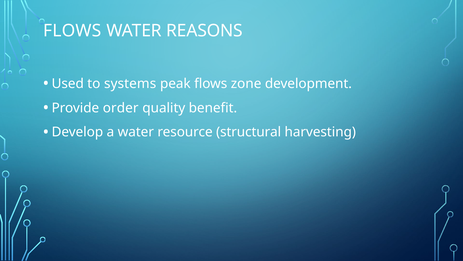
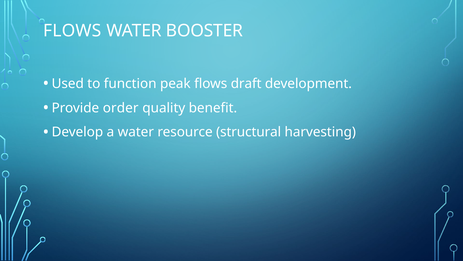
REASONS: REASONS -> BOOSTER
systems: systems -> function
zone: zone -> draft
